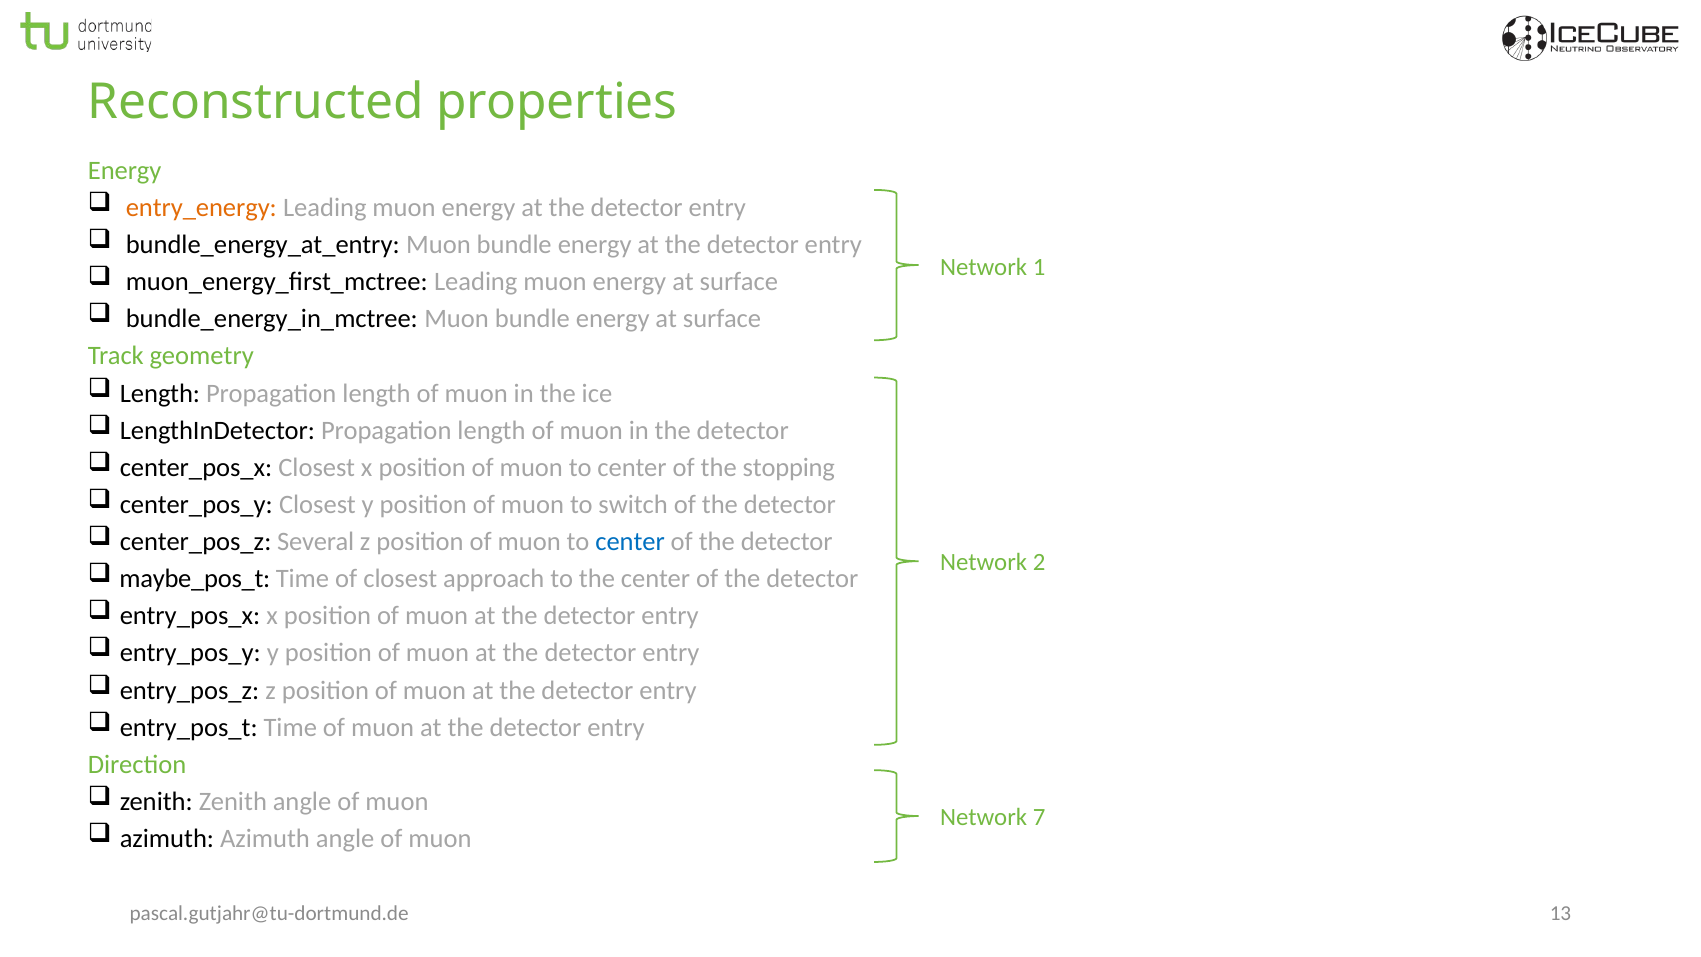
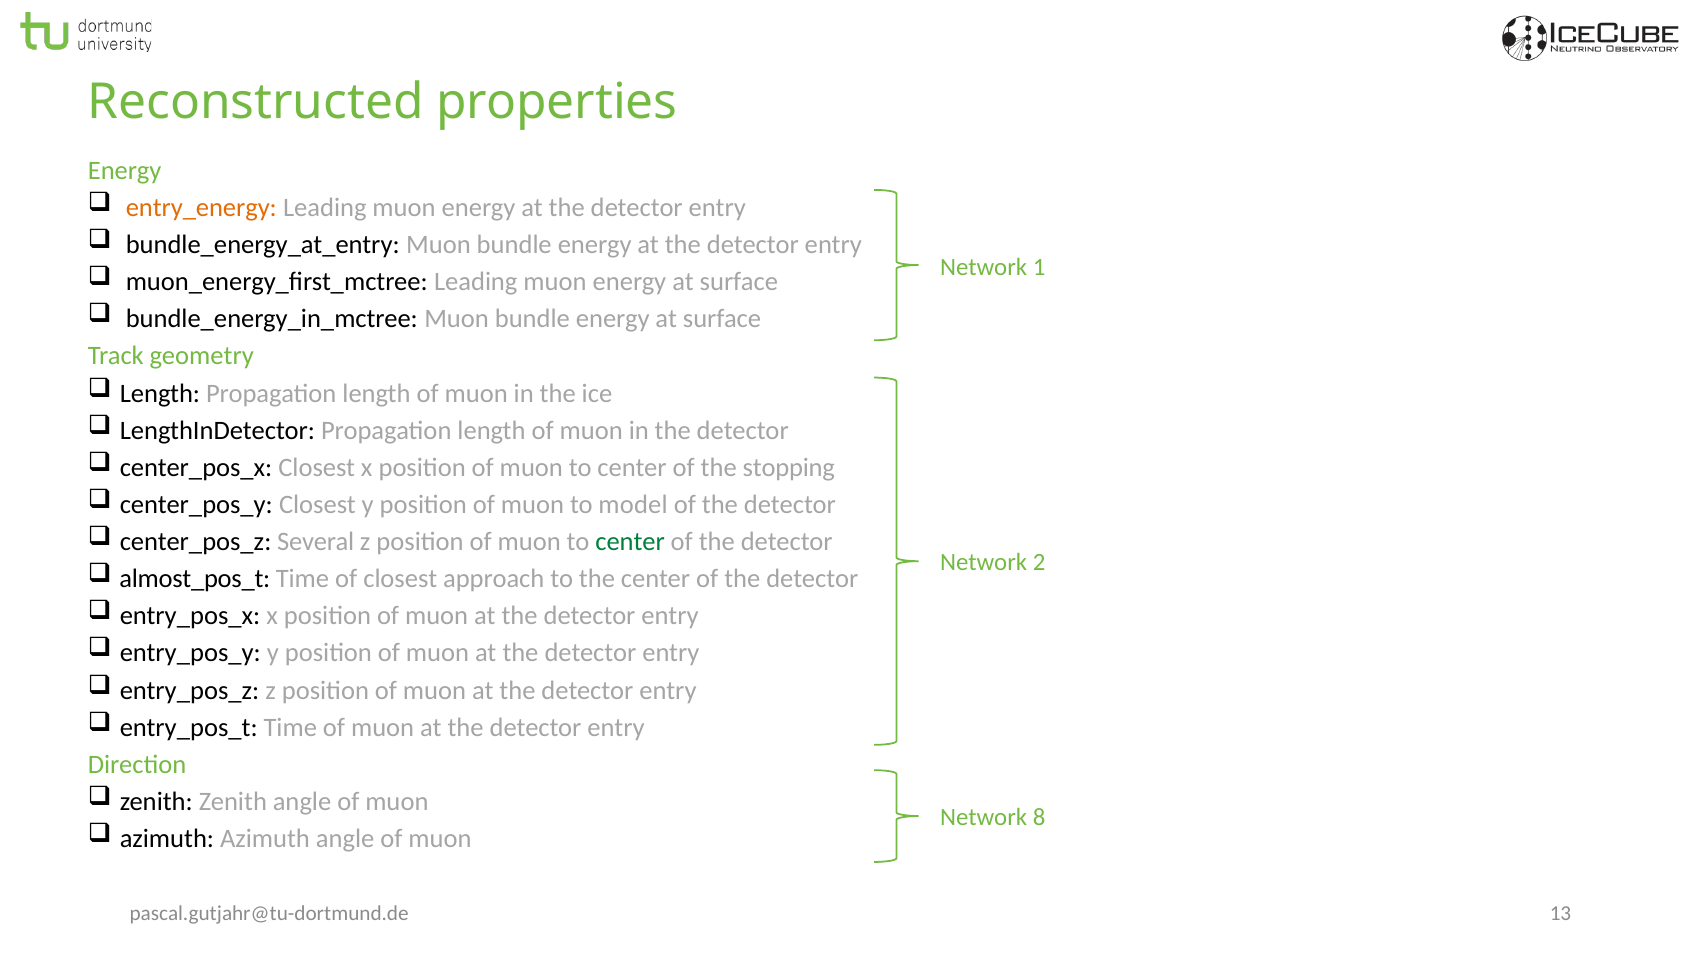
switch: switch -> model
center at (630, 542) colour: blue -> green
maybe_pos_t: maybe_pos_t -> almost_pos_t
7: 7 -> 8
